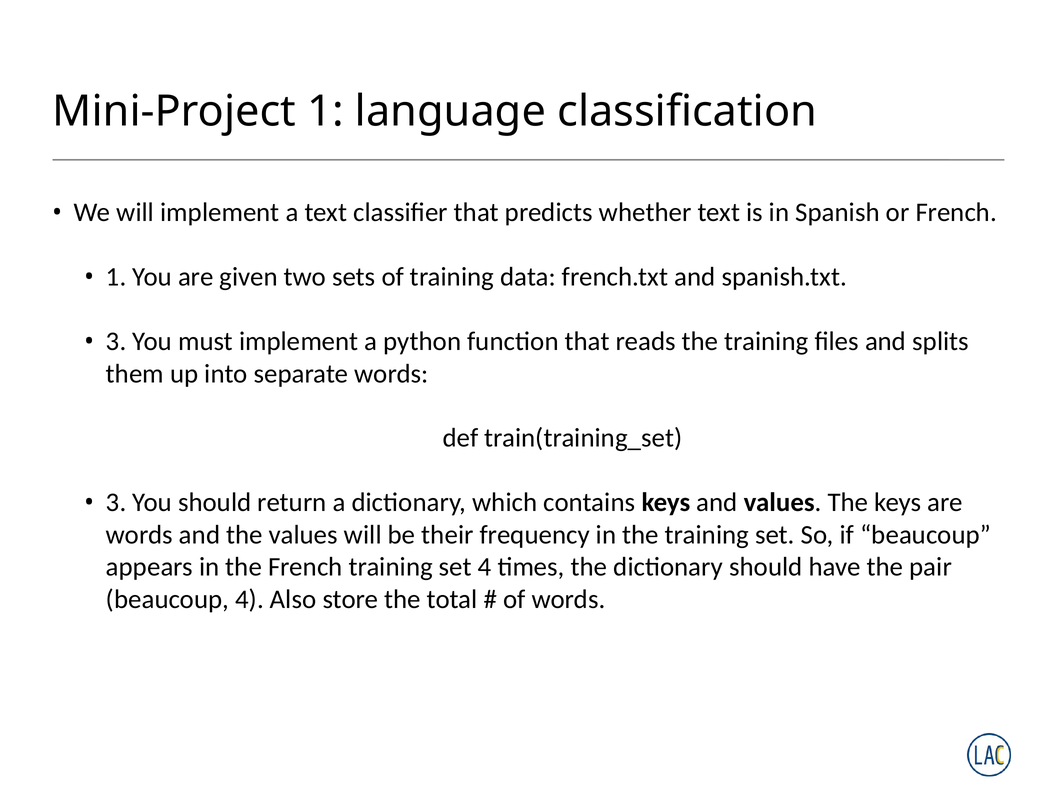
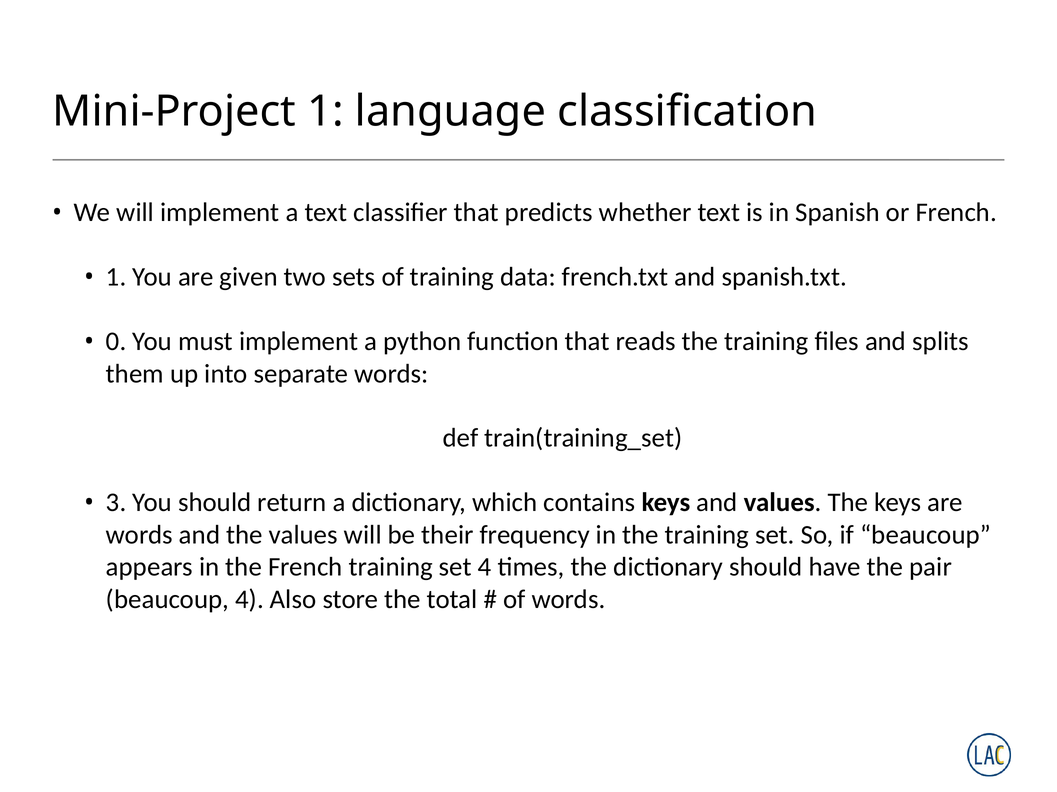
3 at (116, 342): 3 -> 0
